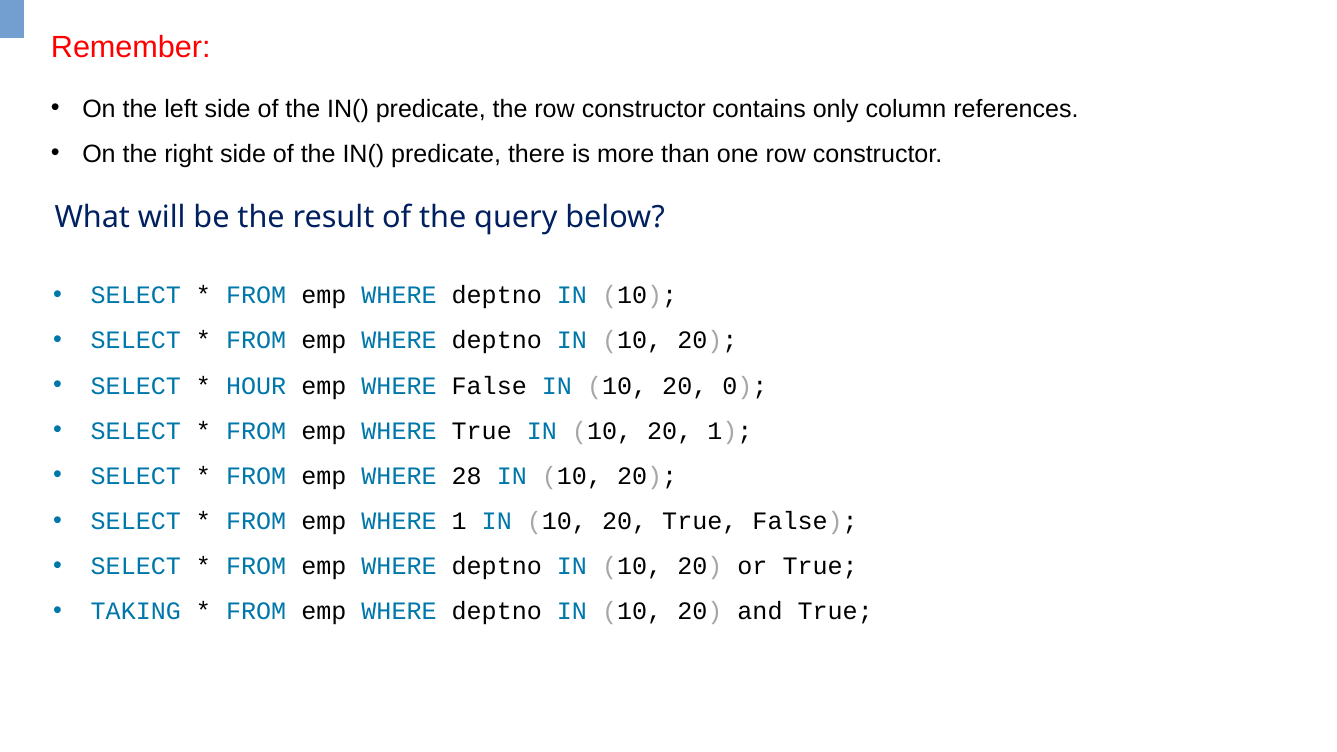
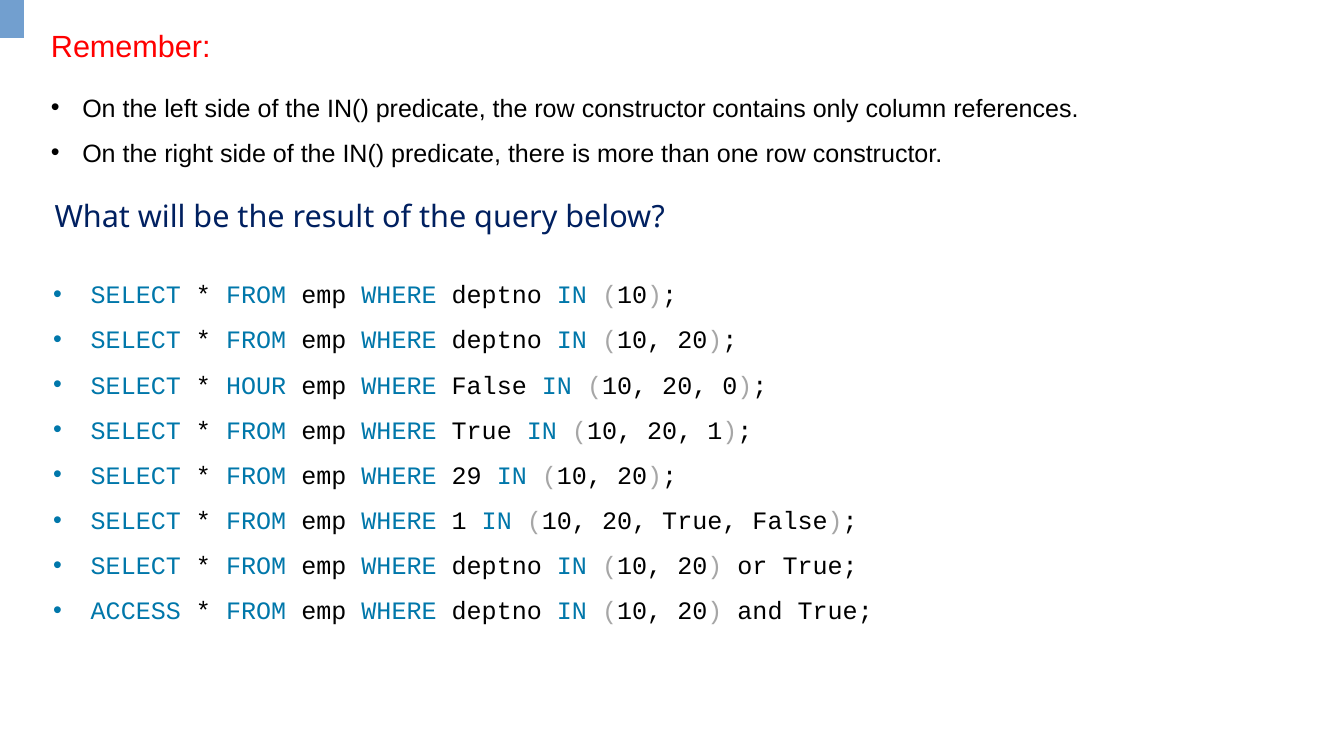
28: 28 -> 29
TAKING: TAKING -> ACCESS
